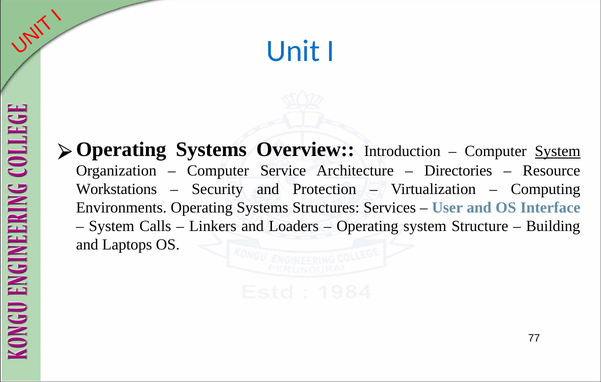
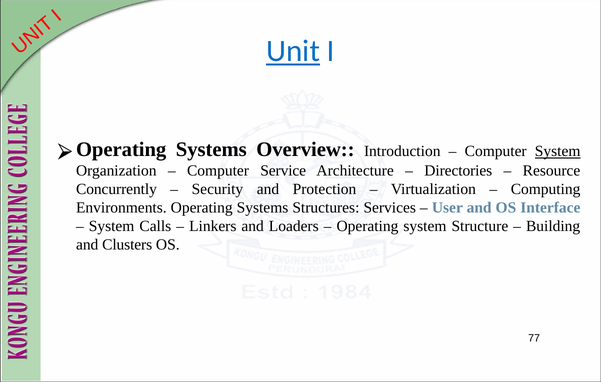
Unit underline: none -> present
Workstations: Workstations -> Concurrently
Laptops: Laptops -> Clusters
